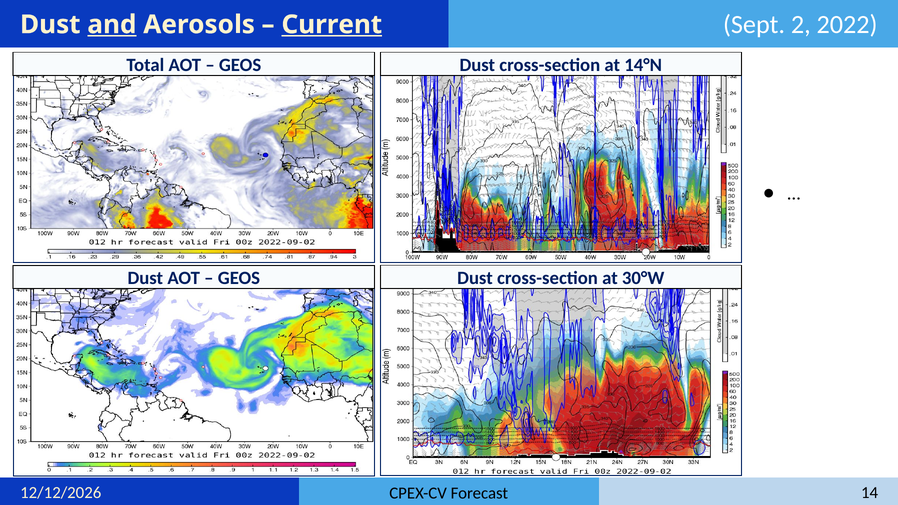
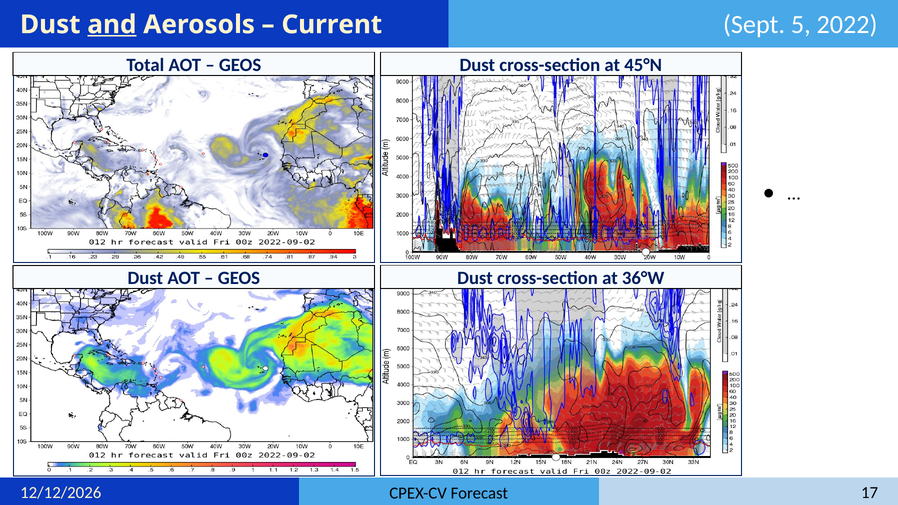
Current underline: present -> none
2: 2 -> 5
14°N: 14°N -> 45°N
30°W: 30°W -> 36°W
14: 14 -> 17
